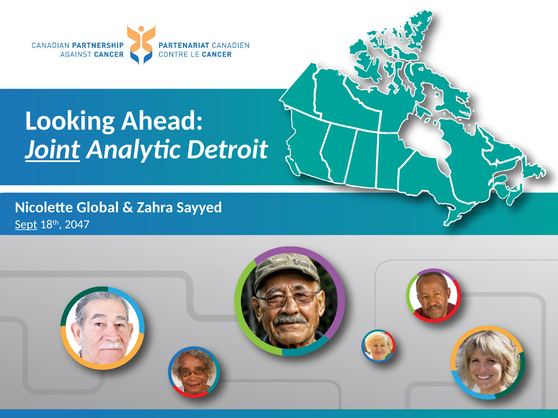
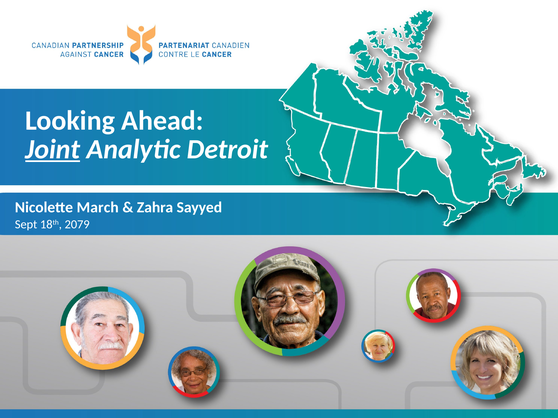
Global: Global -> March
Sept underline: present -> none
2047: 2047 -> 2079
